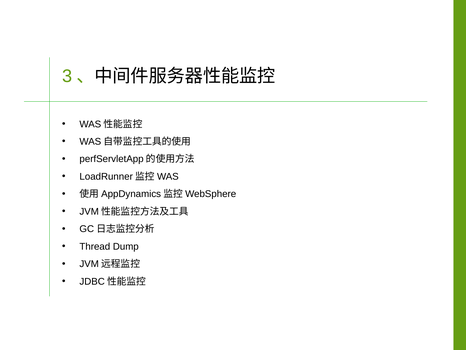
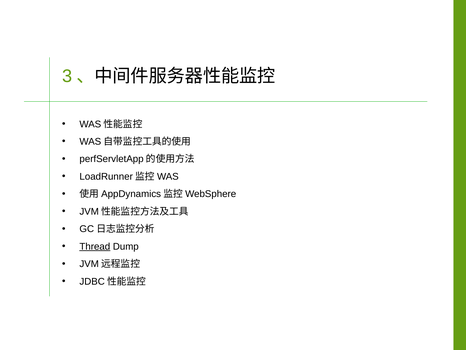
Thread underline: none -> present
